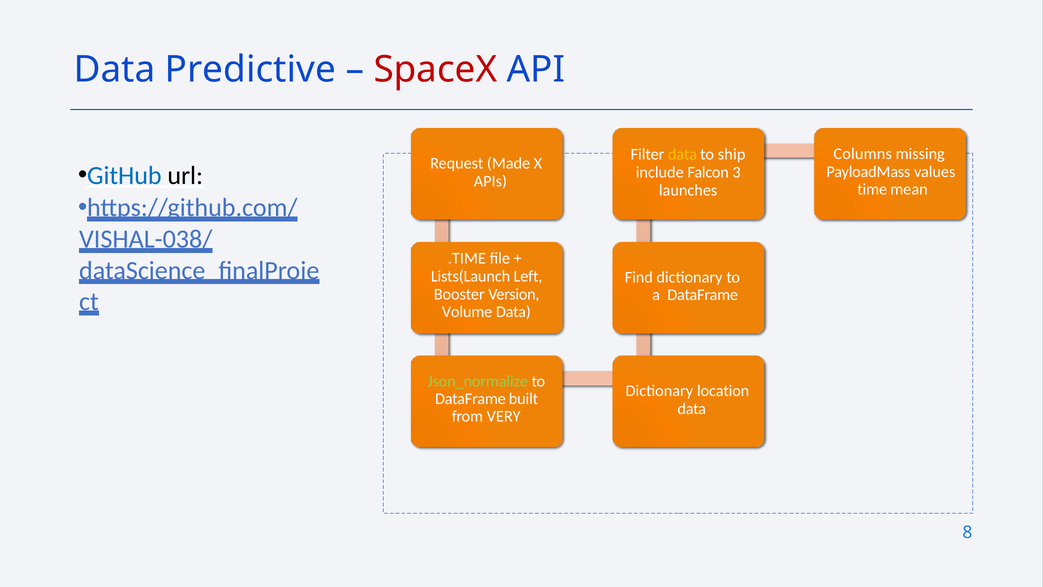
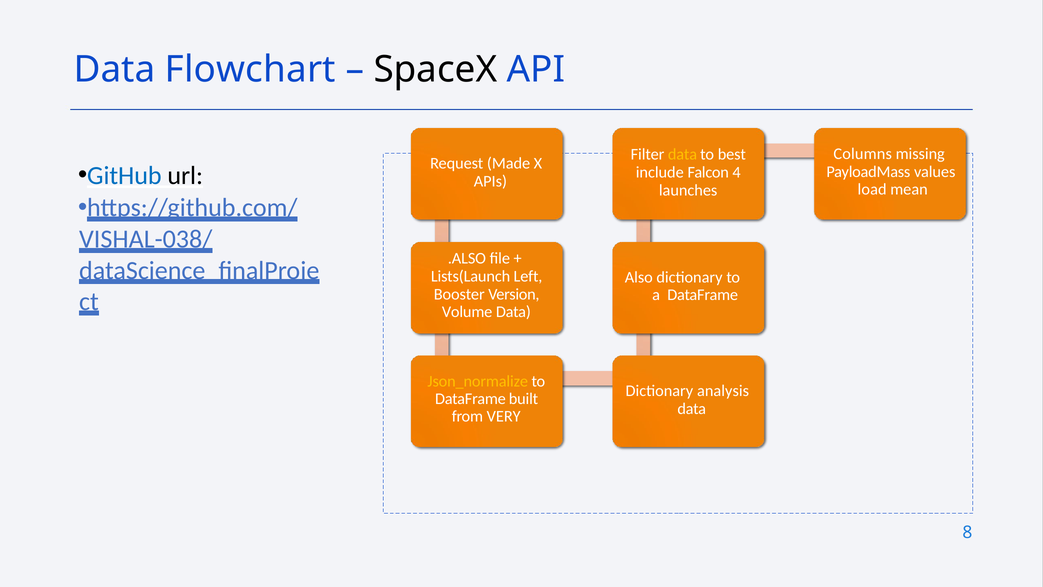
Predictive: Predictive -> Flowchart
SpaceX colour: red -> black
ship: ship -> best
3: 3 -> 4
time: time -> load
.TIME: .TIME -> .ALSO
Find: Find -> Also
Json_normalize colour: light green -> yellow
location: location -> analysis
